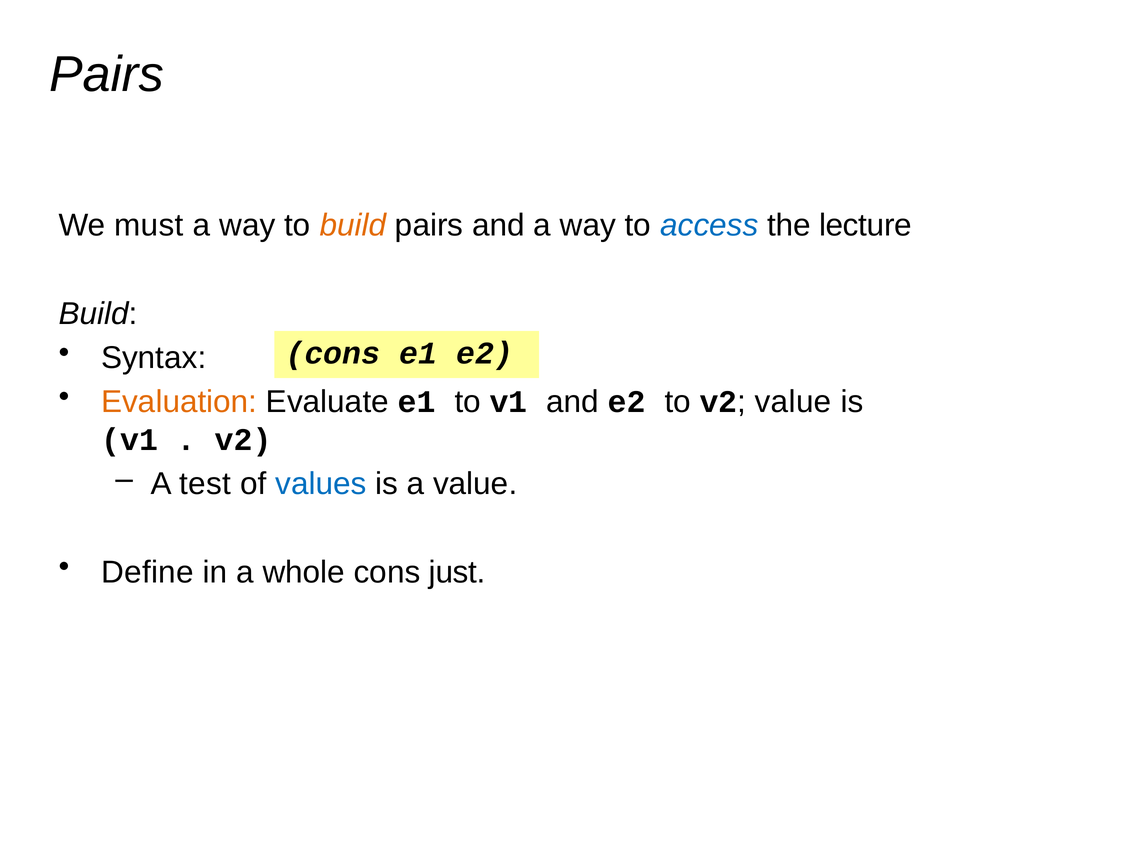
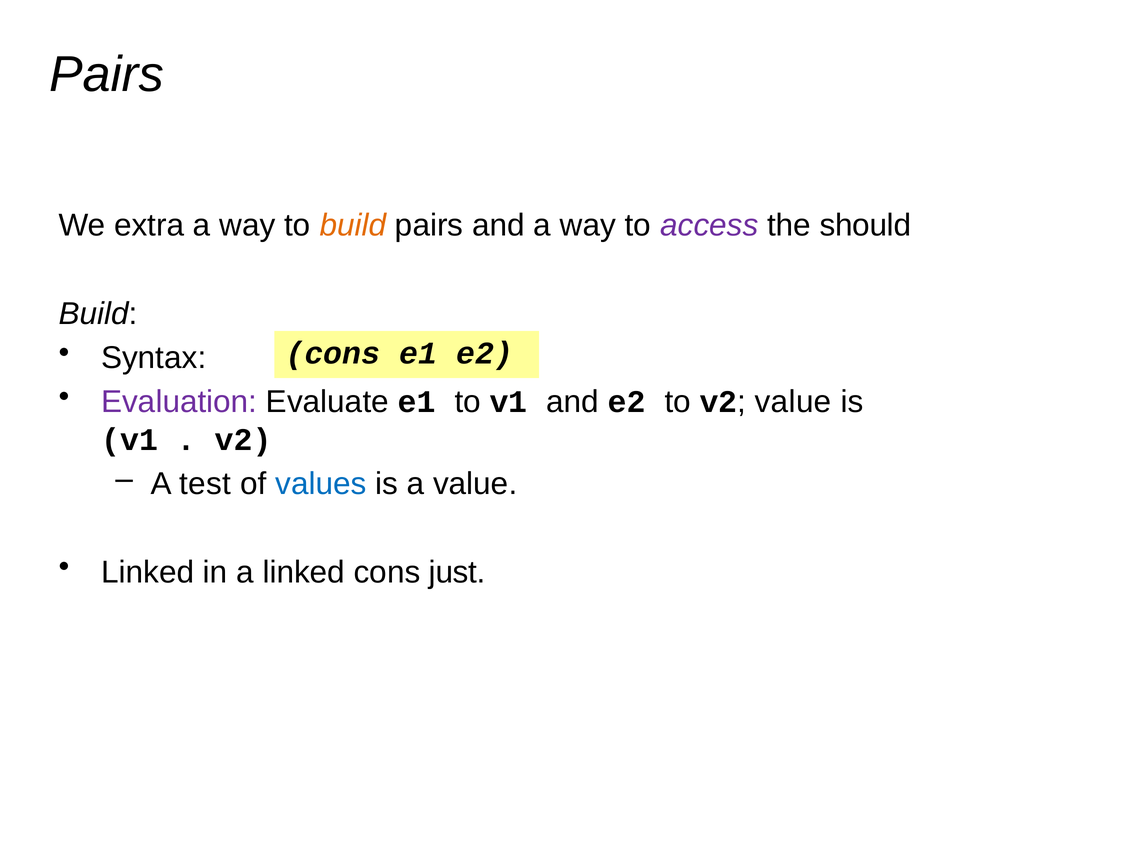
must: must -> extra
access colour: blue -> purple
lecture: lecture -> should
Evaluation colour: orange -> purple
Define at (148, 572): Define -> Linked
a whole: whole -> linked
